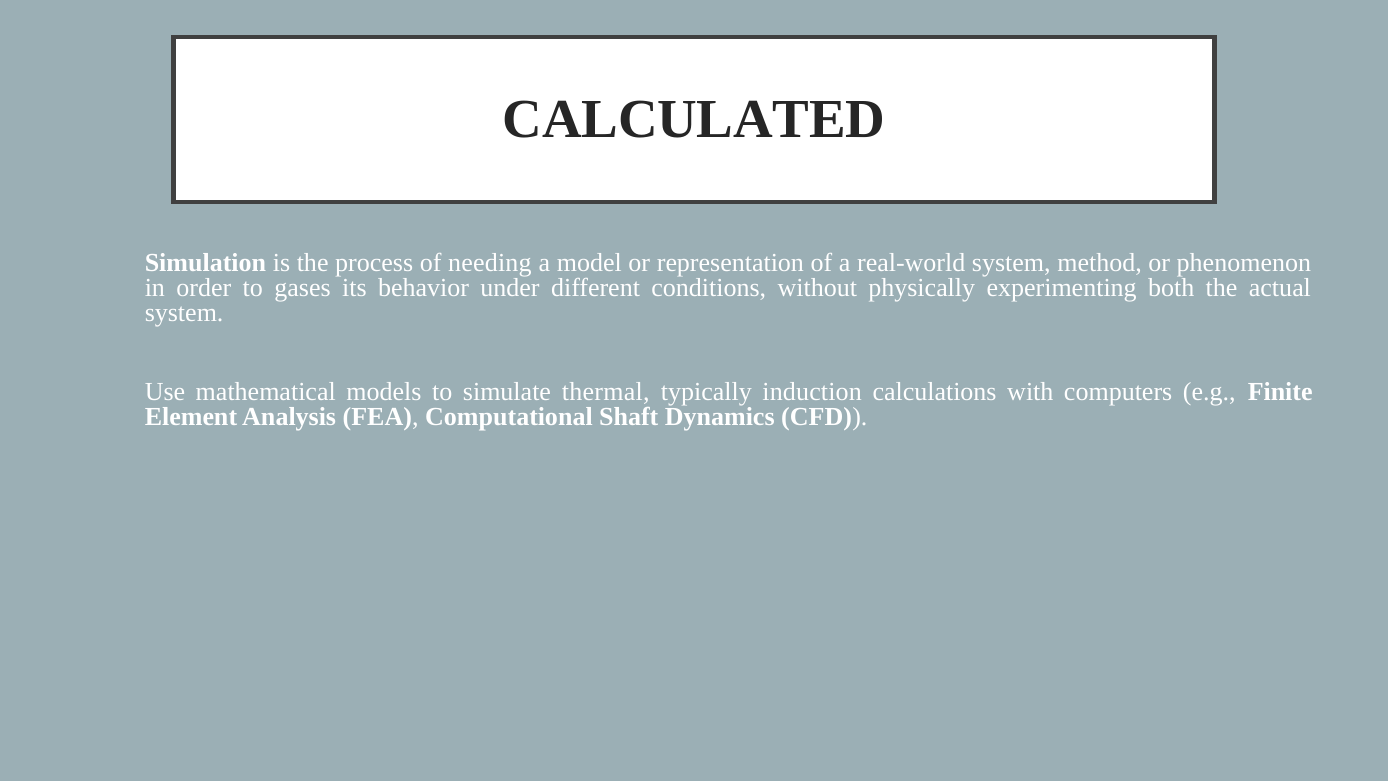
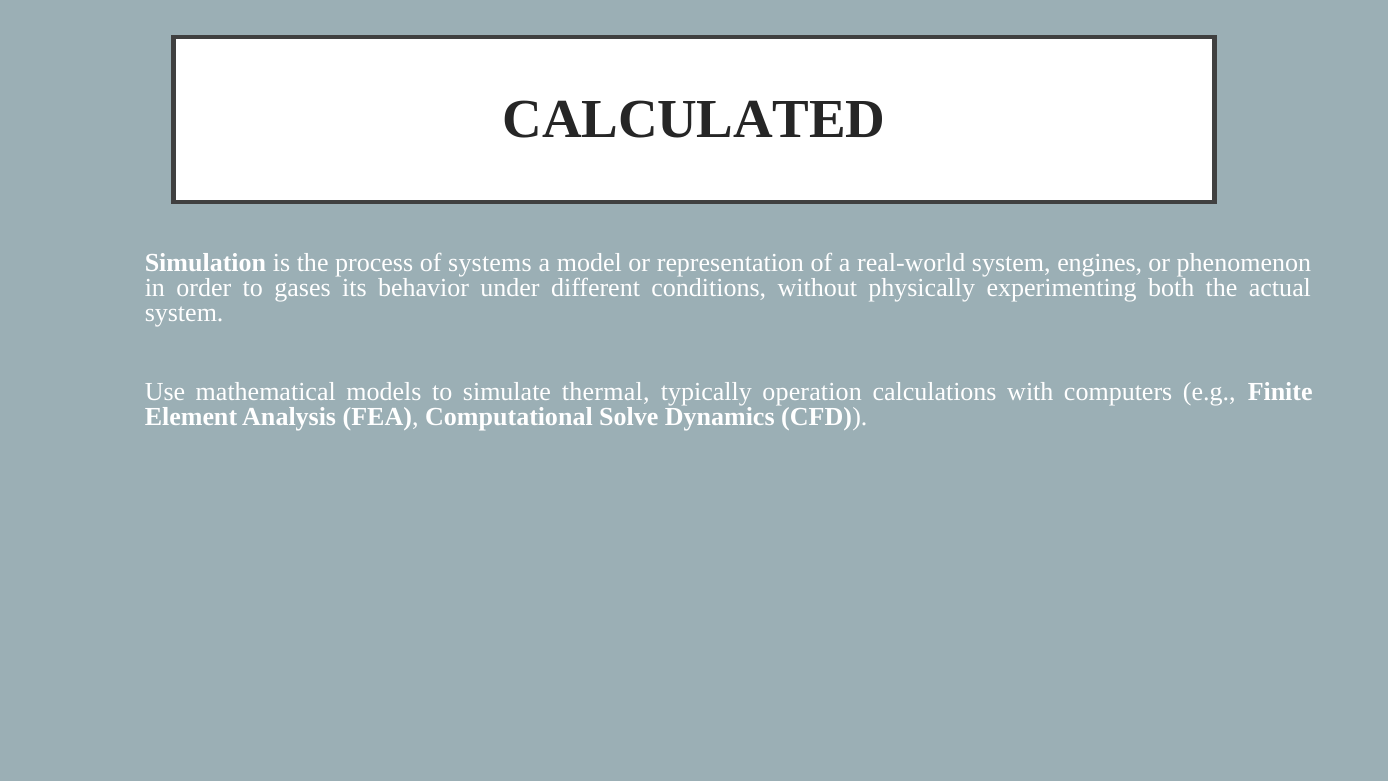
needing: needing -> systems
method: method -> engines
induction: induction -> operation
Shaft: Shaft -> Solve
